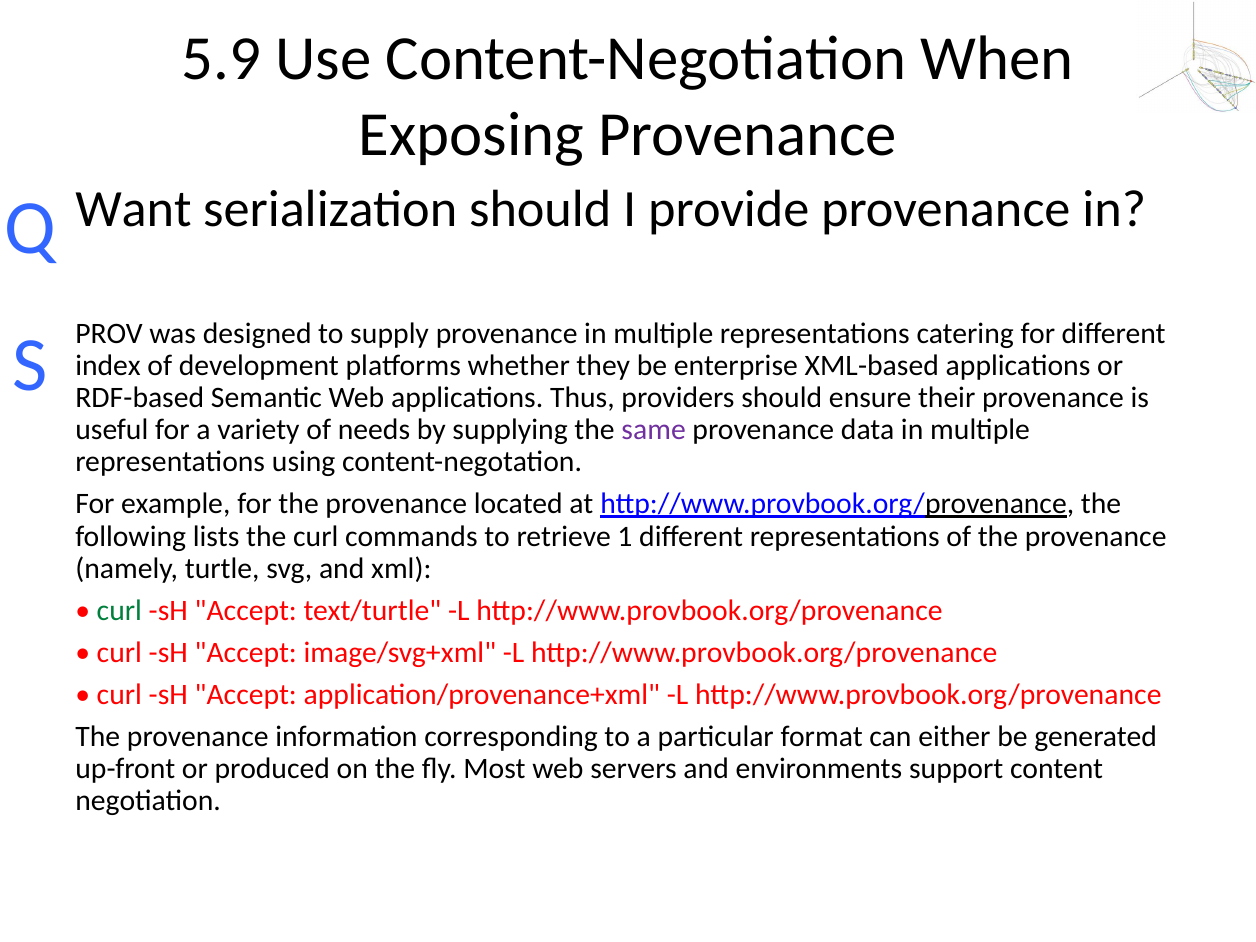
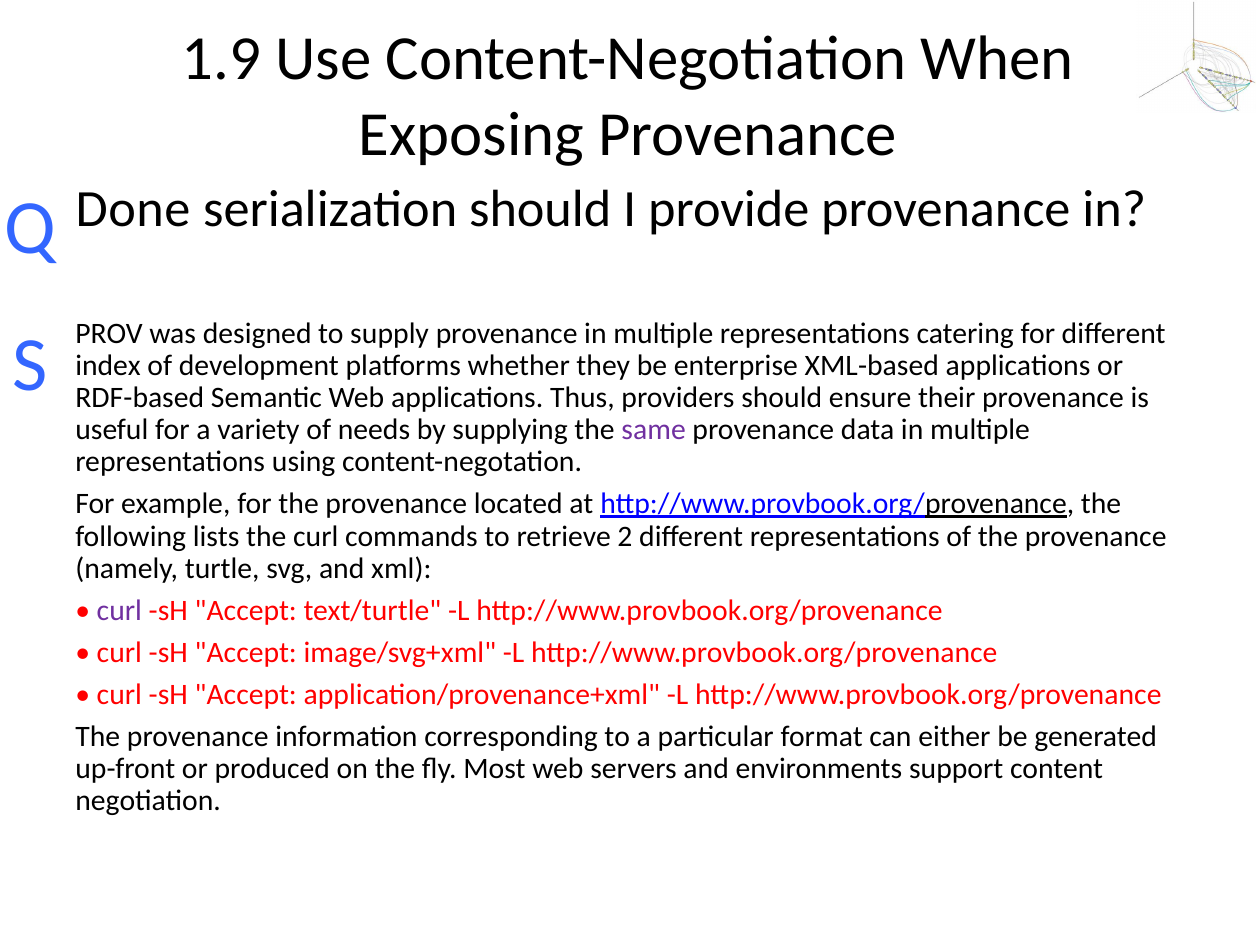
5.9: 5.9 -> 1.9
Want: Want -> Done
1: 1 -> 2
curl at (119, 611) colour: green -> purple
